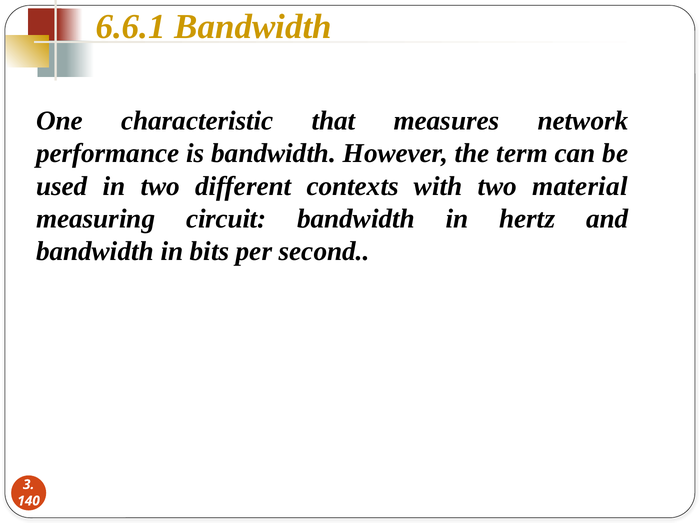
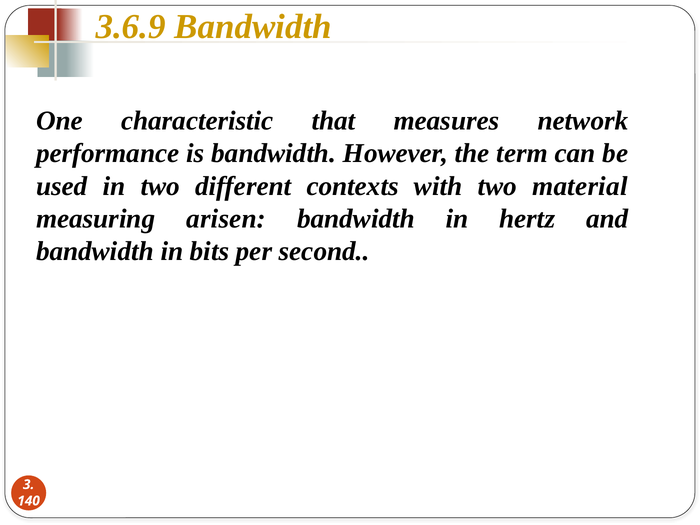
6.6.1: 6.6.1 -> 3.6.9
circuit: circuit -> arisen
